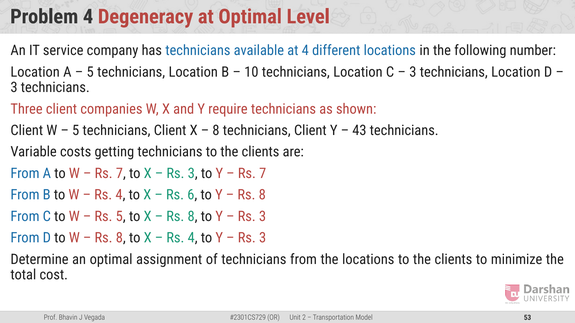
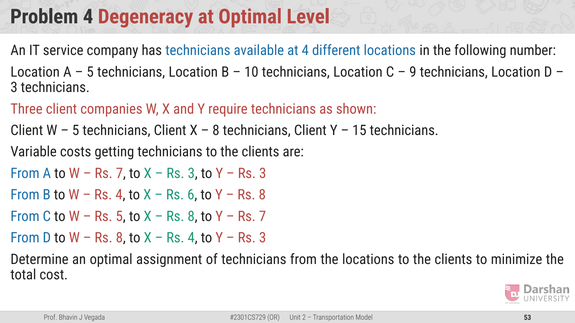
3 at (413, 72): 3 -> 9
43: 43 -> 15
7 at (263, 174): 7 -> 3
3 at (263, 217): 3 -> 7
